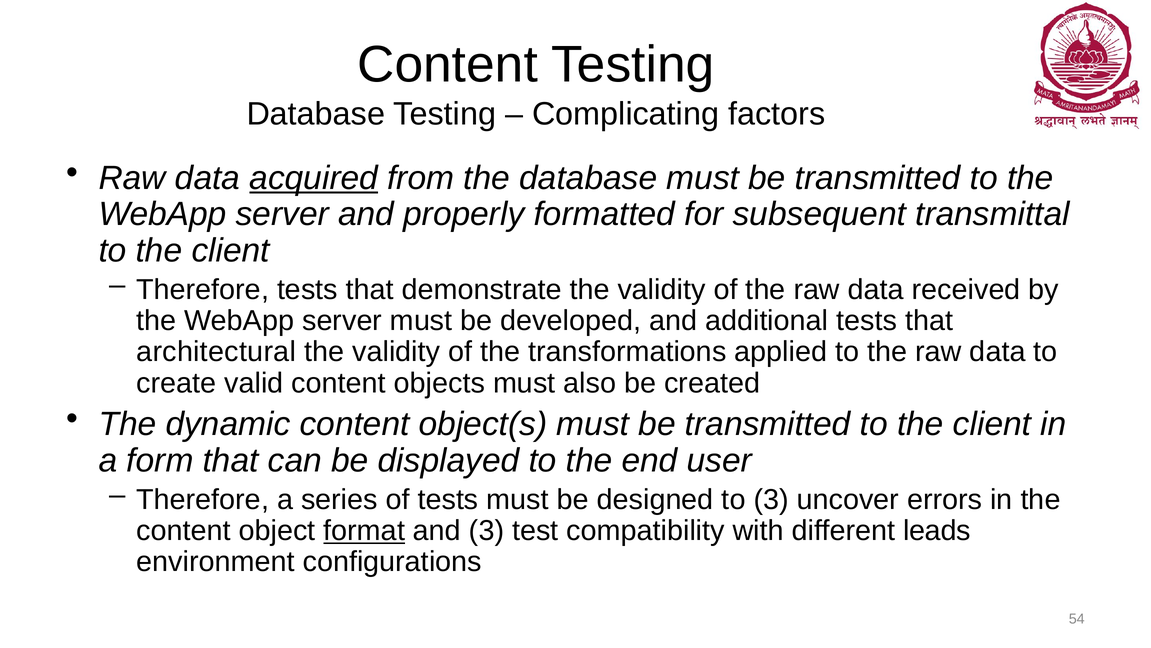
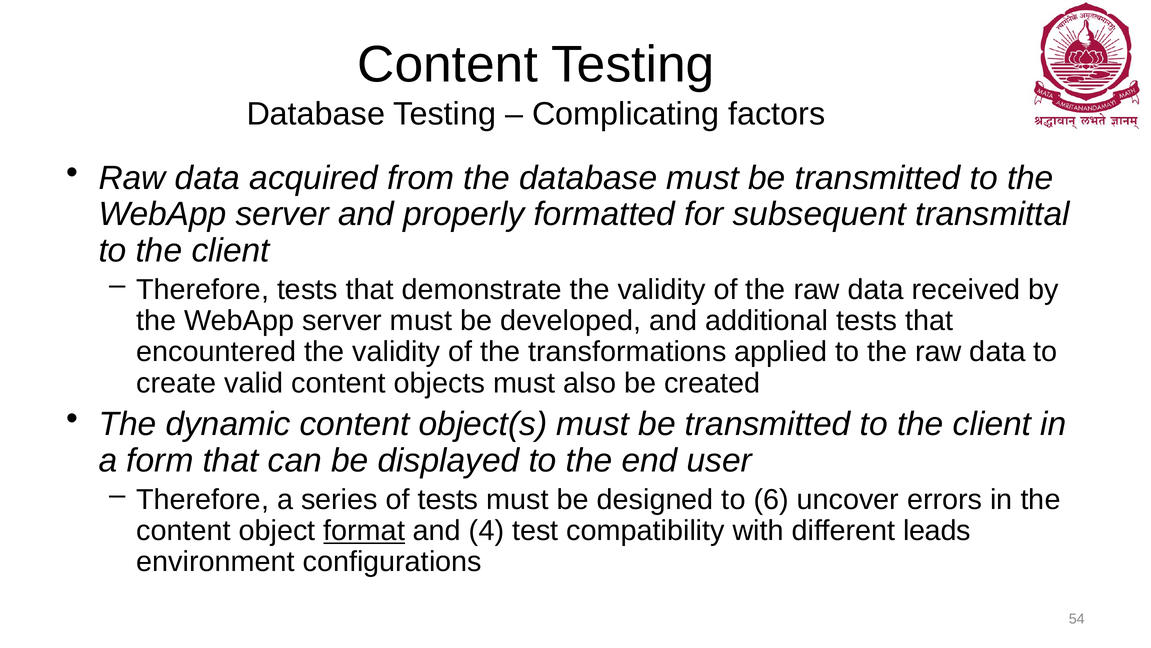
acquired underline: present -> none
architectural: architectural -> encountered
to 3: 3 -> 6
and 3: 3 -> 4
